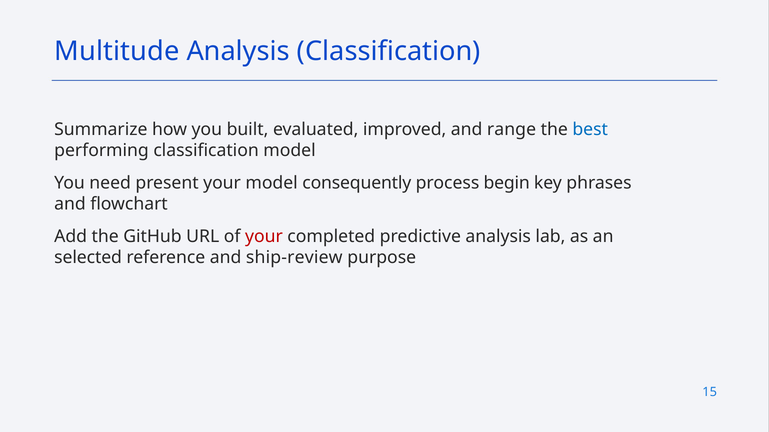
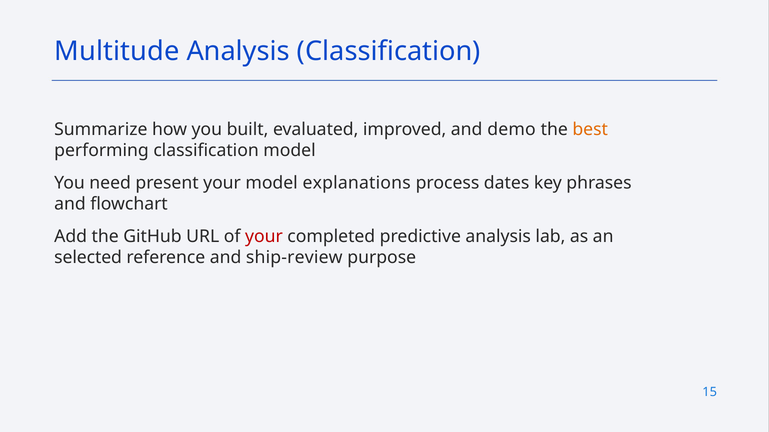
range: range -> demo
best colour: blue -> orange
consequently: consequently -> explanations
begin: begin -> dates
